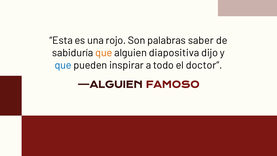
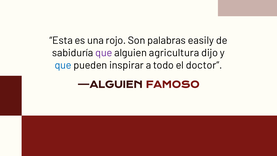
saber: saber -> easily
que at (104, 53) colour: orange -> purple
diapositiva: diapositiva -> agricultura
